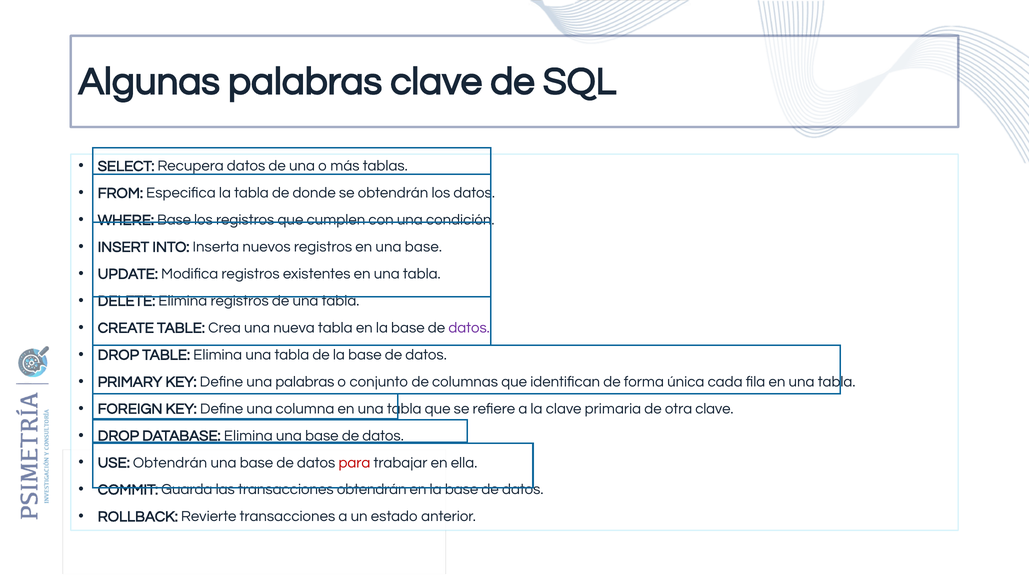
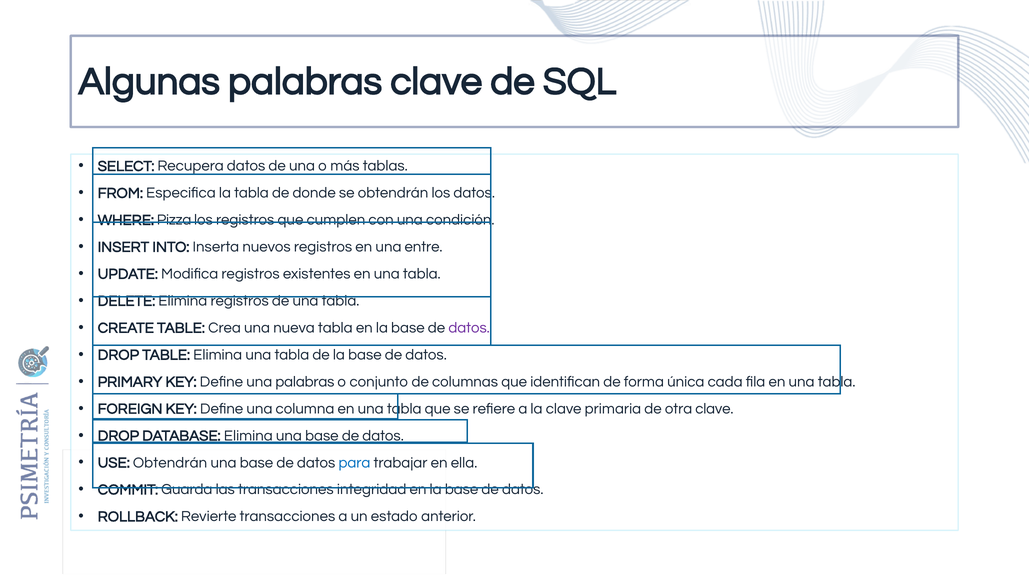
WHERE Base: Base -> Pizza
en una base: base -> entre
para colour: red -> blue
transacciones obtendrán: obtendrán -> integridad
